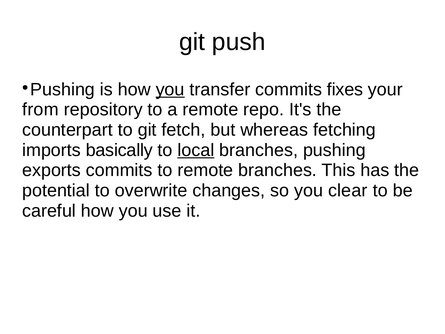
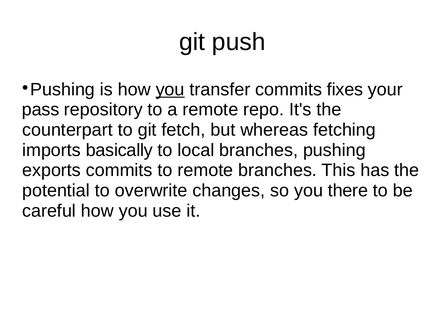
from: from -> pass
local underline: present -> none
clear: clear -> there
